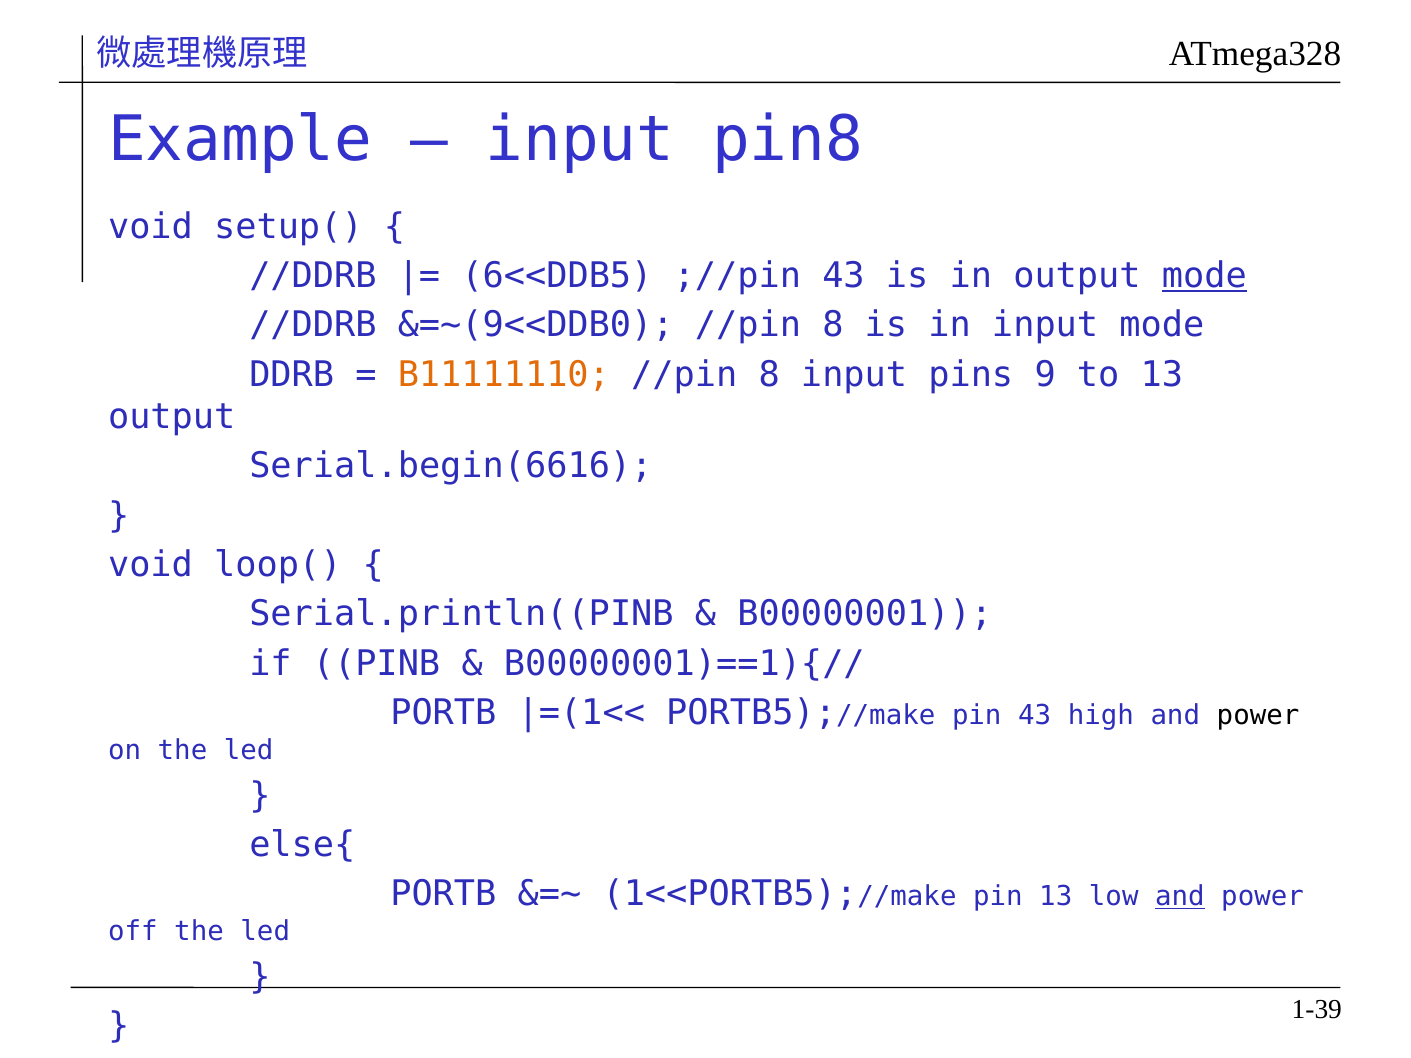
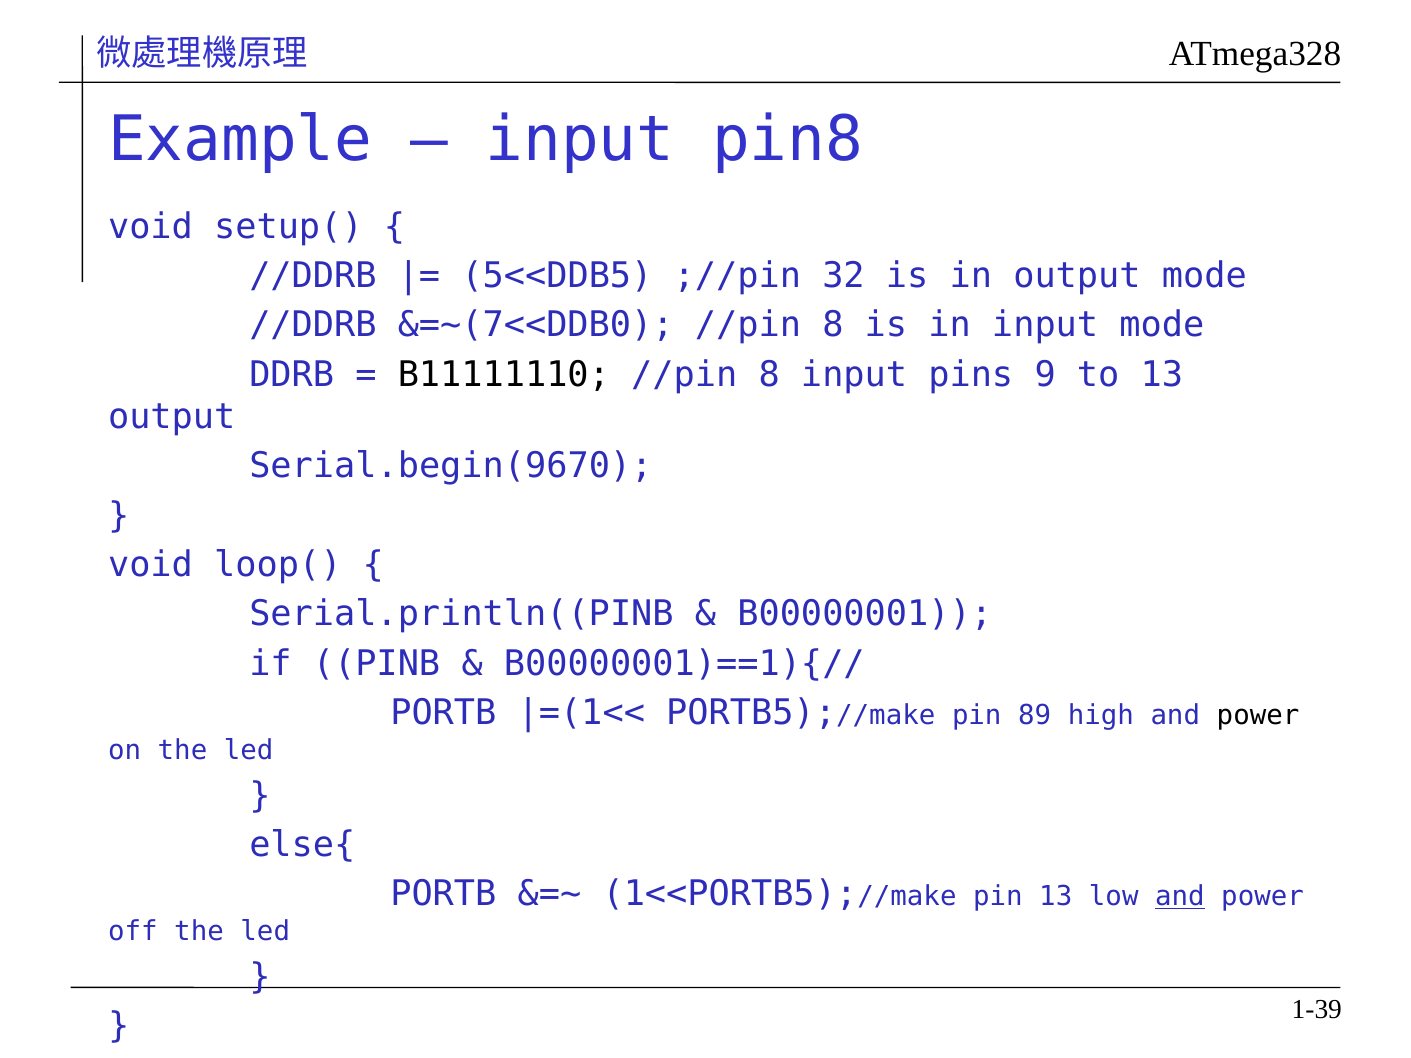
6<<DDB5: 6<<DDB5 -> 5<<DDB5
;//pin 43: 43 -> 32
mode at (1204, 276) underline: present -> none
&=~(9<<DDB0: &=~(9<<DDB0 -> &=~(7<<DDB0
B11111110 colour: orange -> black
Serial.begin(6616: Serial.begin(6616 -> Serial.begin(9670
pin 43: 43 -> 89
